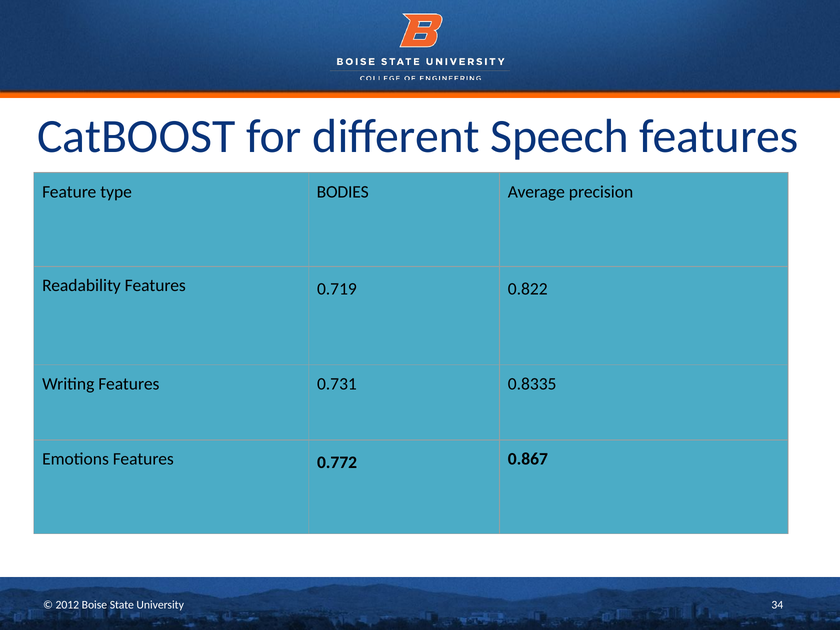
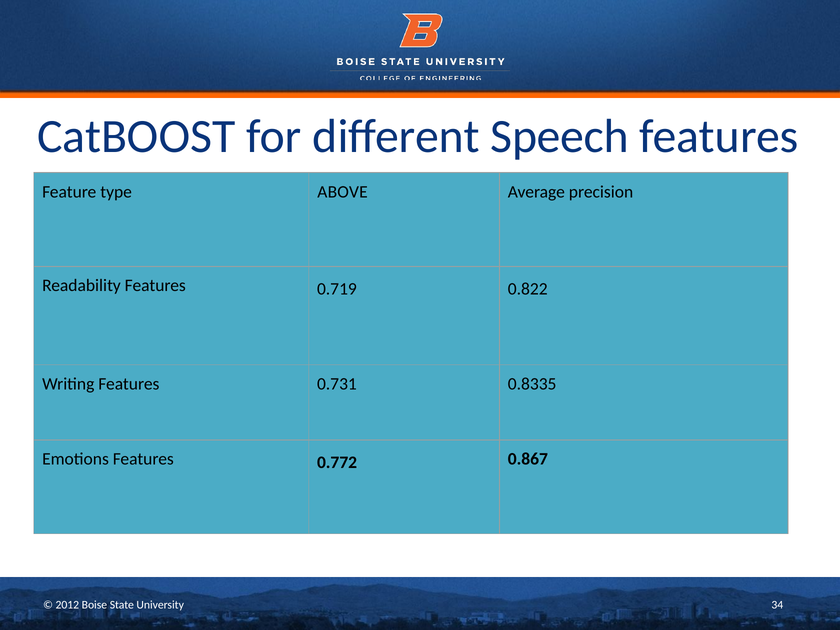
BODIES: BODIES -> ABOVE
